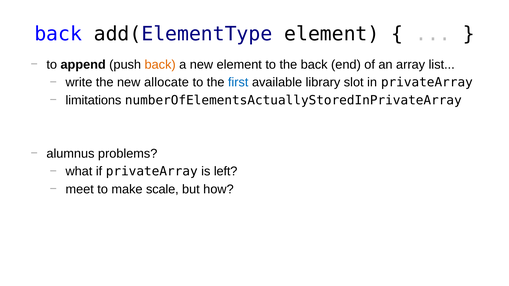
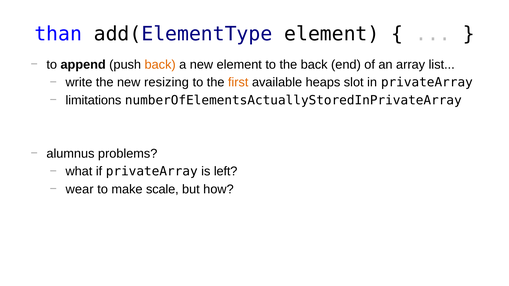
back at (58, 34): back -> than
allocate: allocate -> resizing
first colour: blue -> orange
library: library -> heaps
meet: meet -> wear
